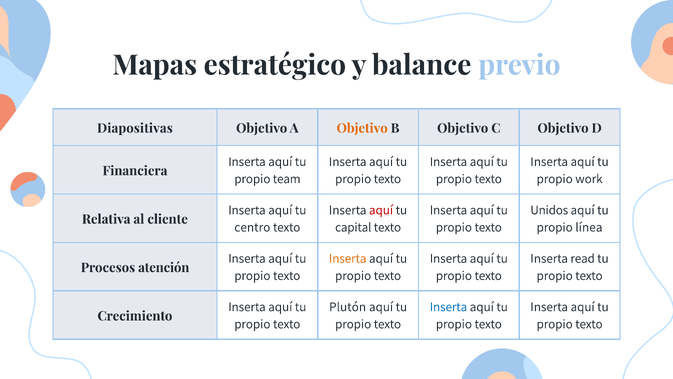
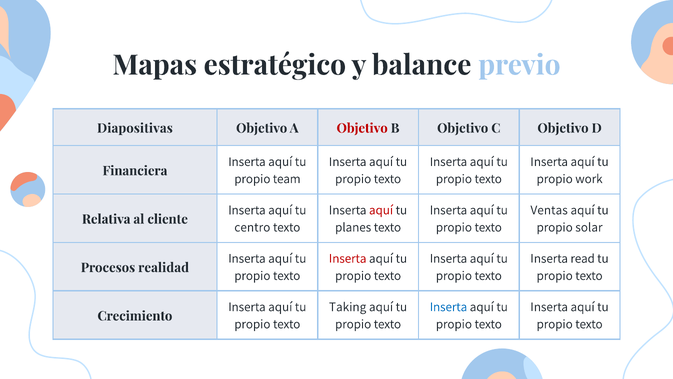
Objetivo at (362, 128) colour: orange -> red
Unidos: Unidos -> Ventas
capital: capital -> planes
línea: línea -> solar
Inserta at (348, 258) colour: orange -> red
atención: atención -> realidad
Plutón: Plutón -> Taking
